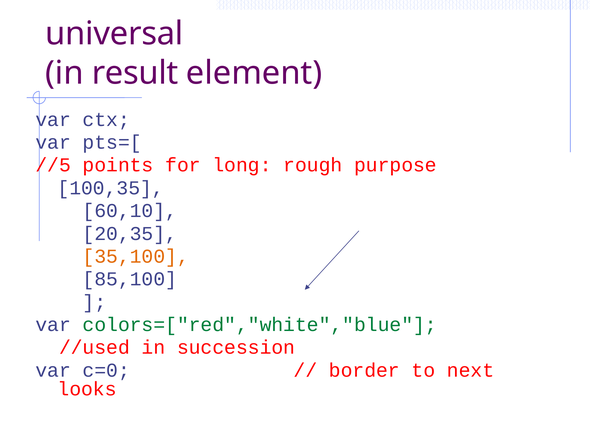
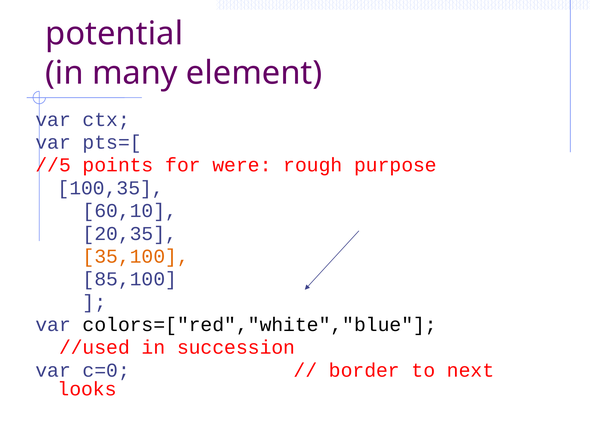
universal: universal -> potential
result: result -> many
long: long -> were
colors=["red","white","blue colour: green -> black
